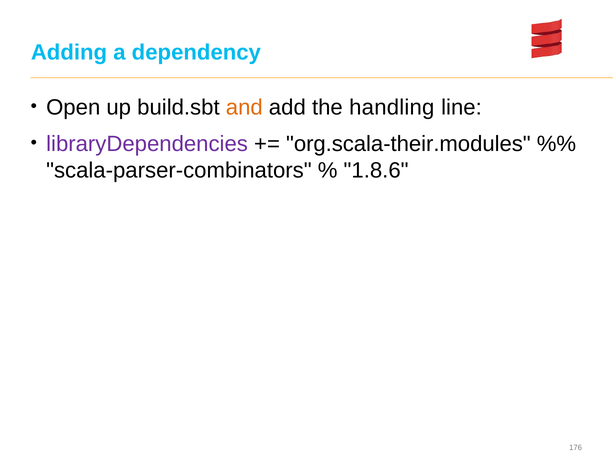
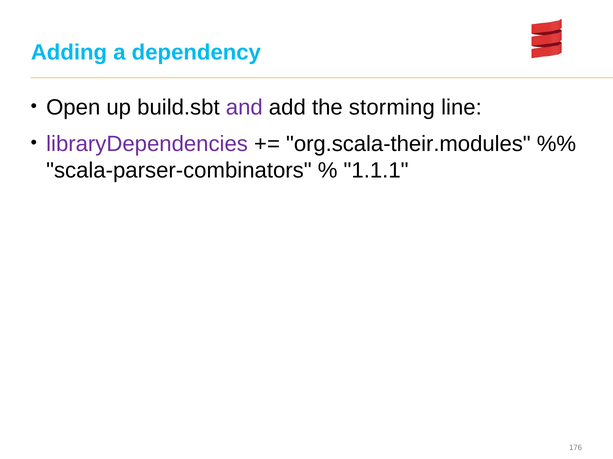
and colour: orange -> purple
handling: handling -> storming
1.8.6: 1.8.6 -> 1.1.1
